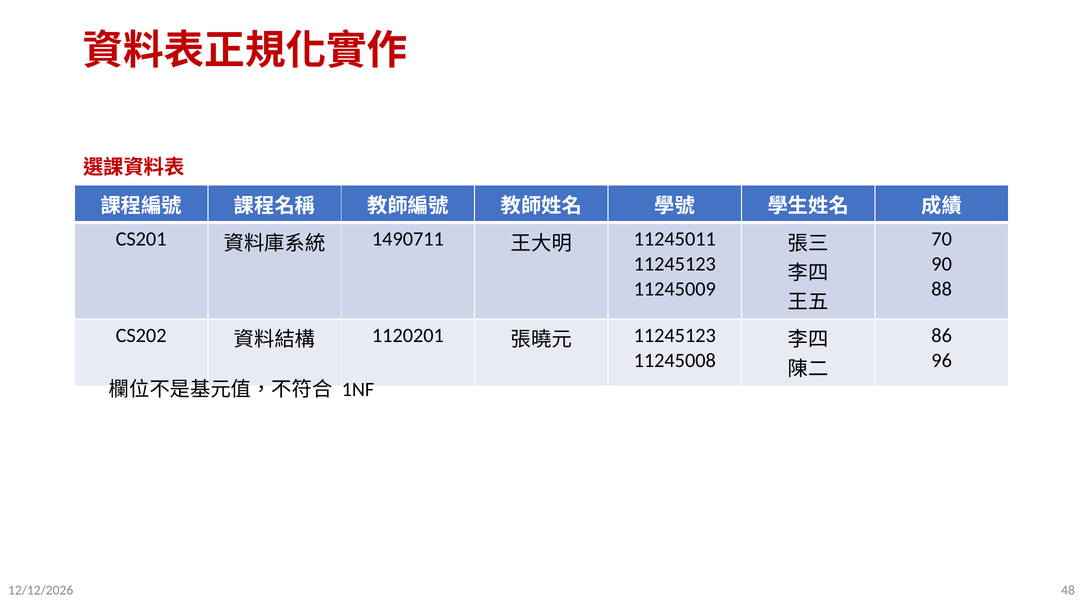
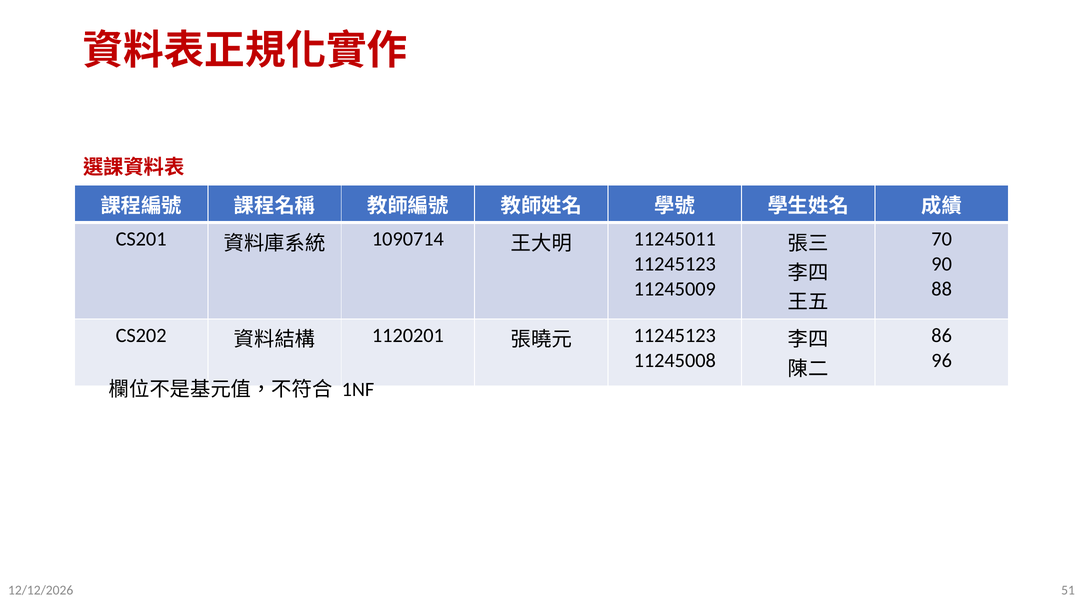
1490711: 1490711 -> 1090714
48: 48 -> 51
